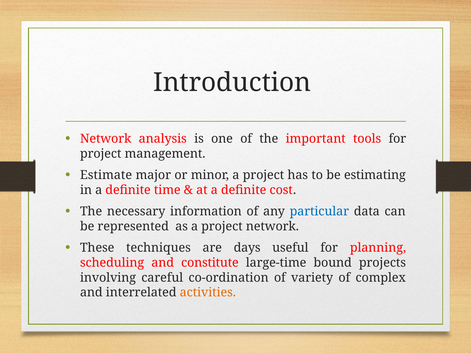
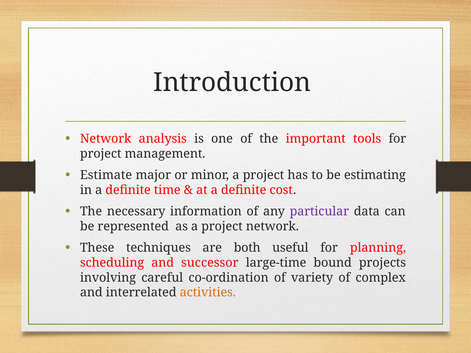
particular colour: blue -> purple
days: days -> both
constitute: constitute -> successor
